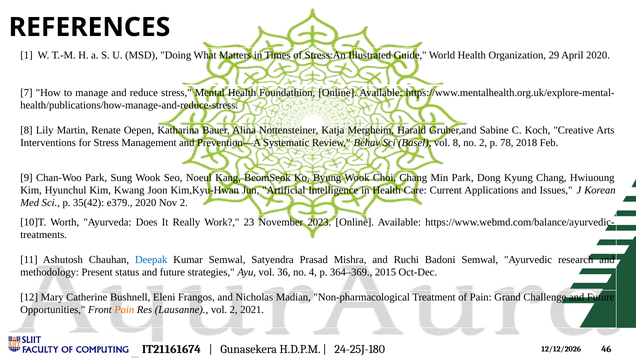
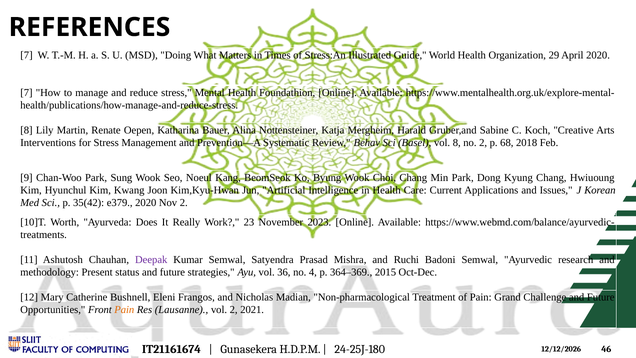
1 at (27, 55): 1 -> 7
78: 78 -> 68
Deepak colour: blue -> purple
